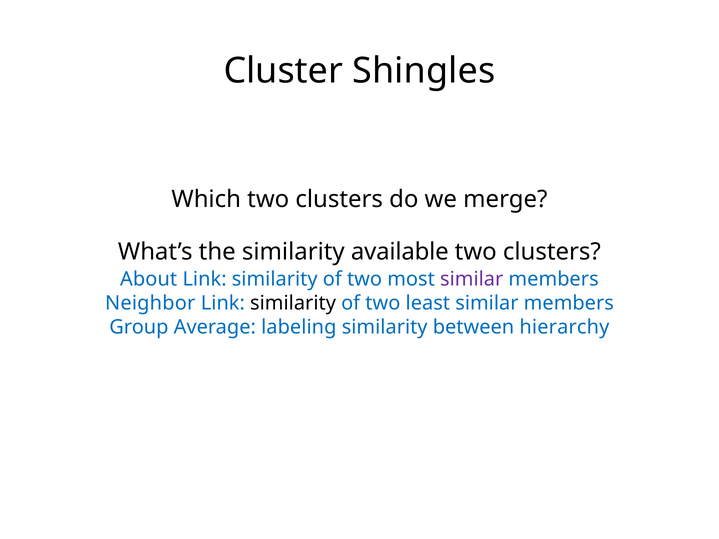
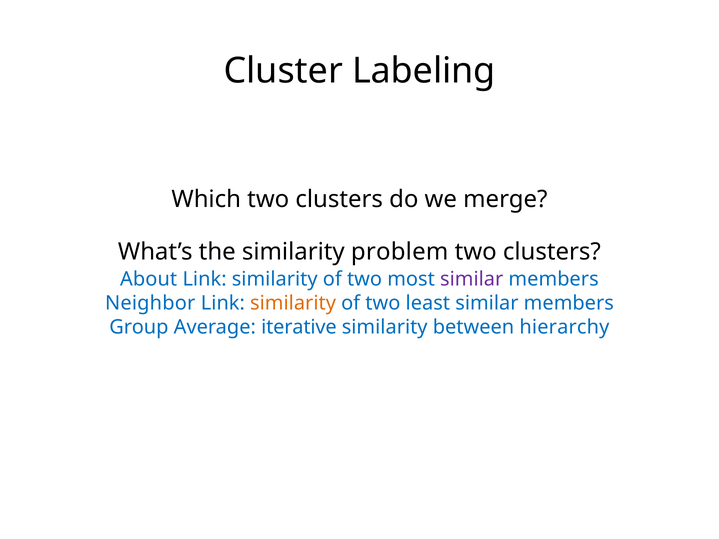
Shingles: Shingles -> Labeling
available: available -> problem
similarity at (293, 303) colour: black -> orange
labeling: labeling -> iterative
